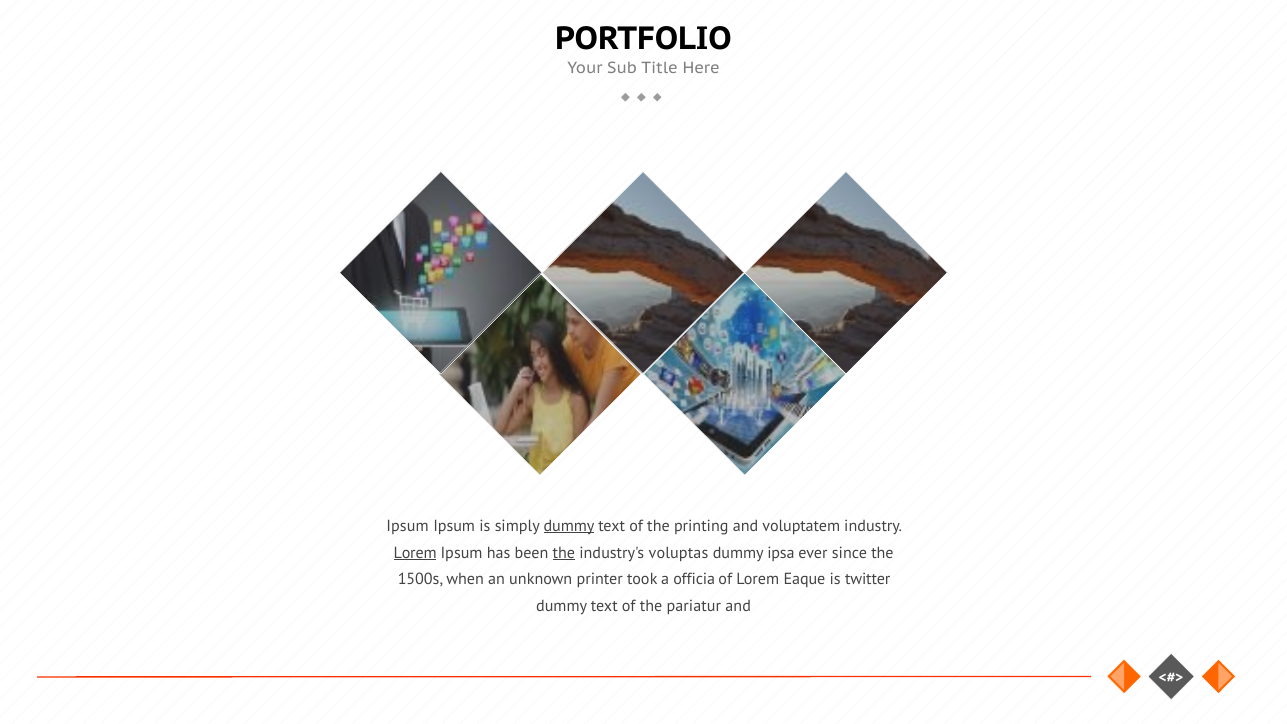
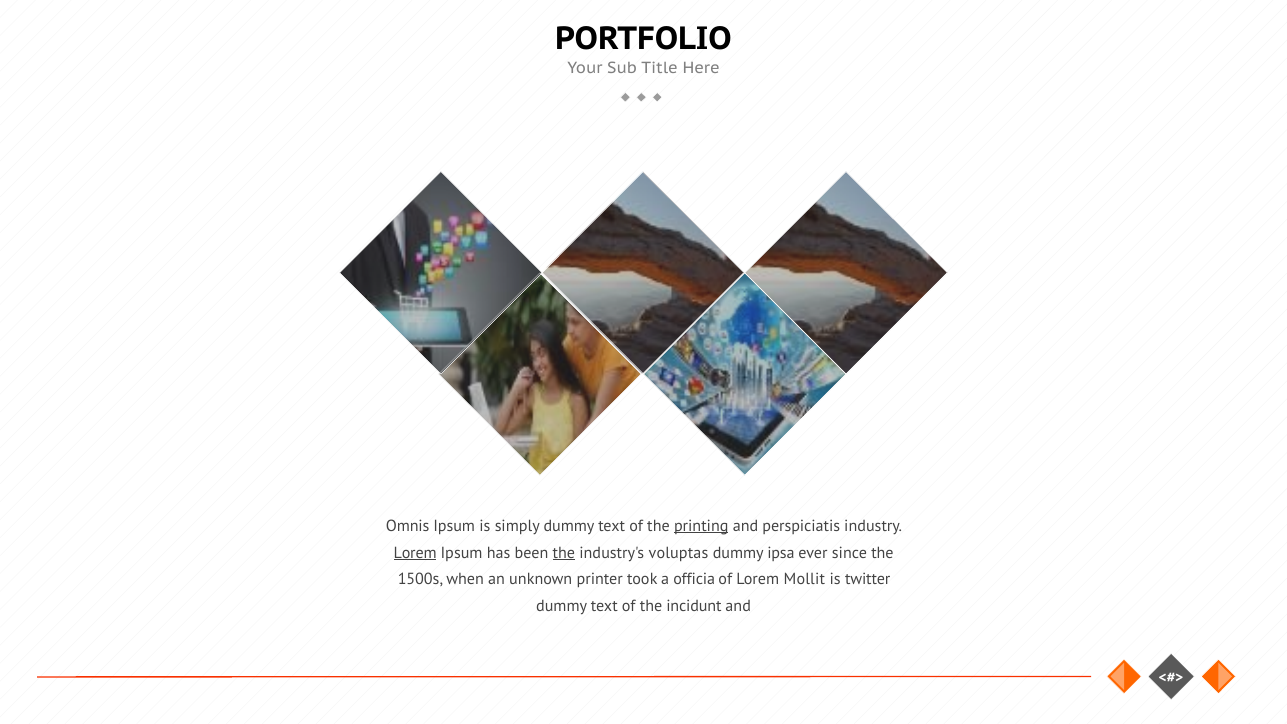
Ipsum at (408, 526): Ipsum -> Omnis
dummy at (569, 526) underline: present -> none
printing underline: none -> present
voluptatem: voluptatem -> perspiciatis
Eaque: Eaque -> Mollit
pariatur: pariatur -> incidunt
